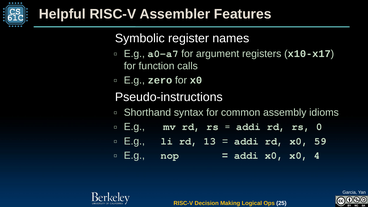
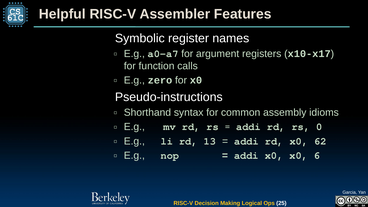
59: 59 -> 62
4: 4 -> 6
